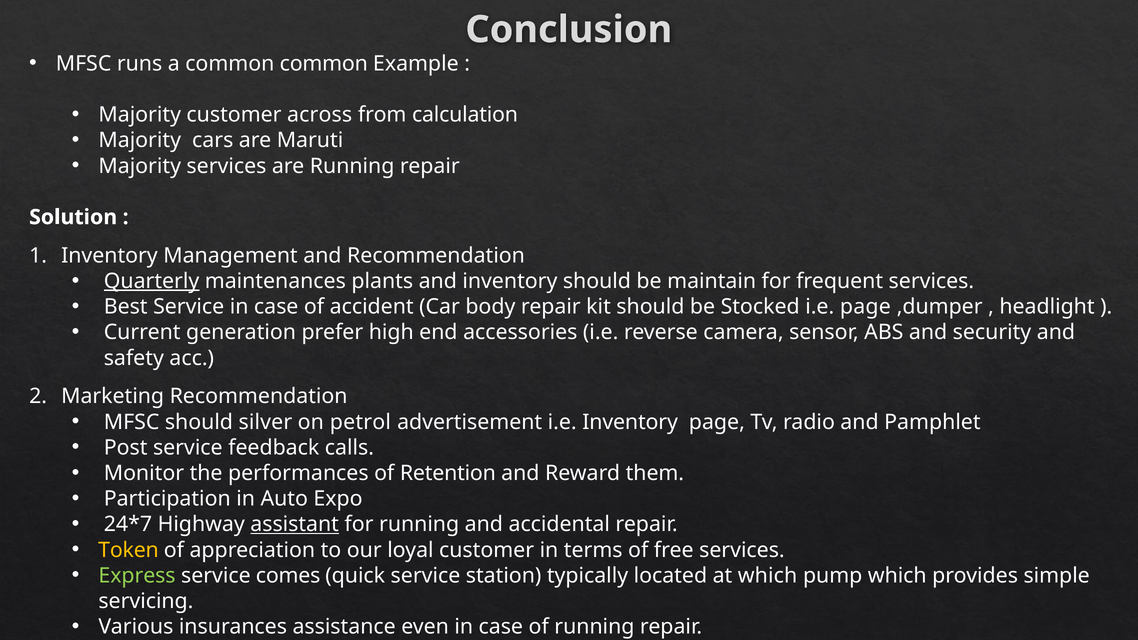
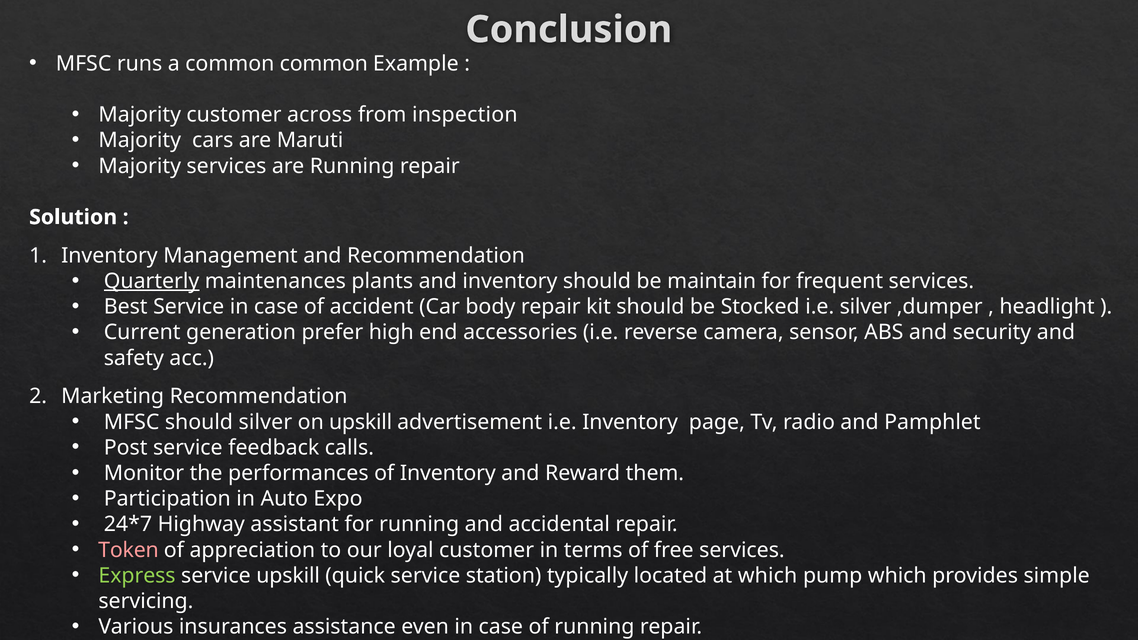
calculation: calculation -> inspection
i.e page: page -> silver
on petrol: petrol -> upskill
of Retention: Retention -> Inventory
assistant underline: present -> none
Token colour: yellow -> pink
service comes: comes -> upskill
